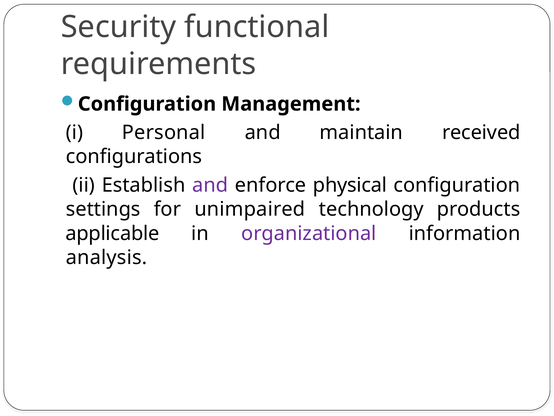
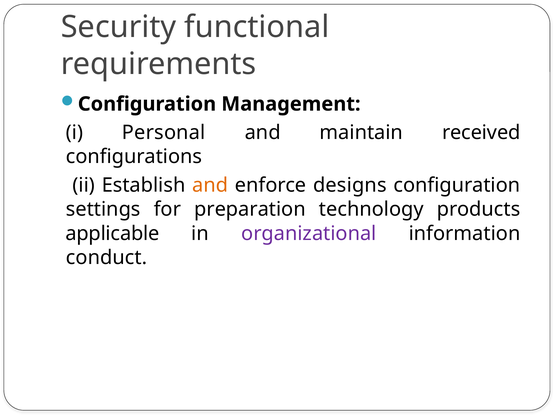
and at (210, 185) colour: purple -> orange
physical: physical -> designs
unimpaired: unimpaired -> preparation
analysis: analysis -> conduct
